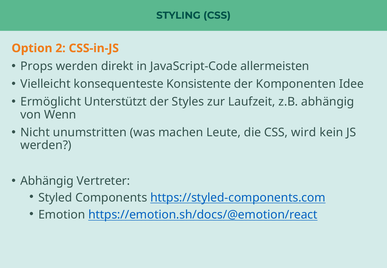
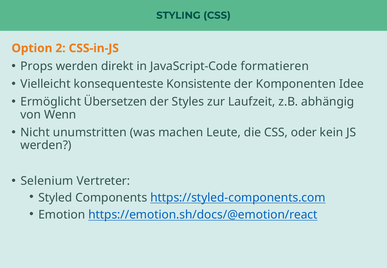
allermeisten: allermeisten -> formatieren
Unterstützt: Unterstützt -> Übersetzen
wird: wird -> oder
Abhängig at (47, 181): Abhängig -> Selenium
